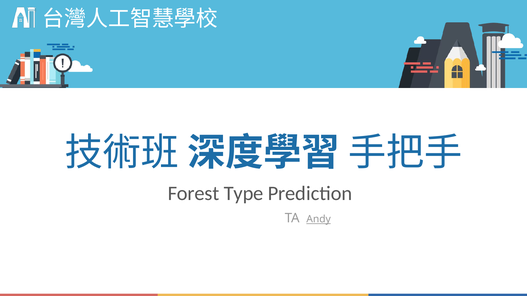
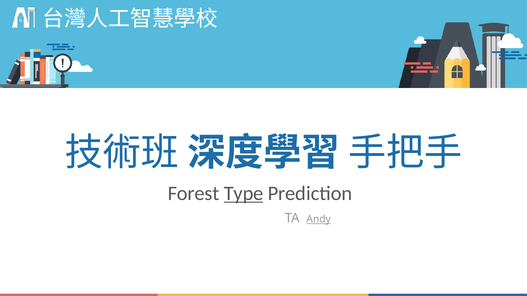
Type underline: none -> present
